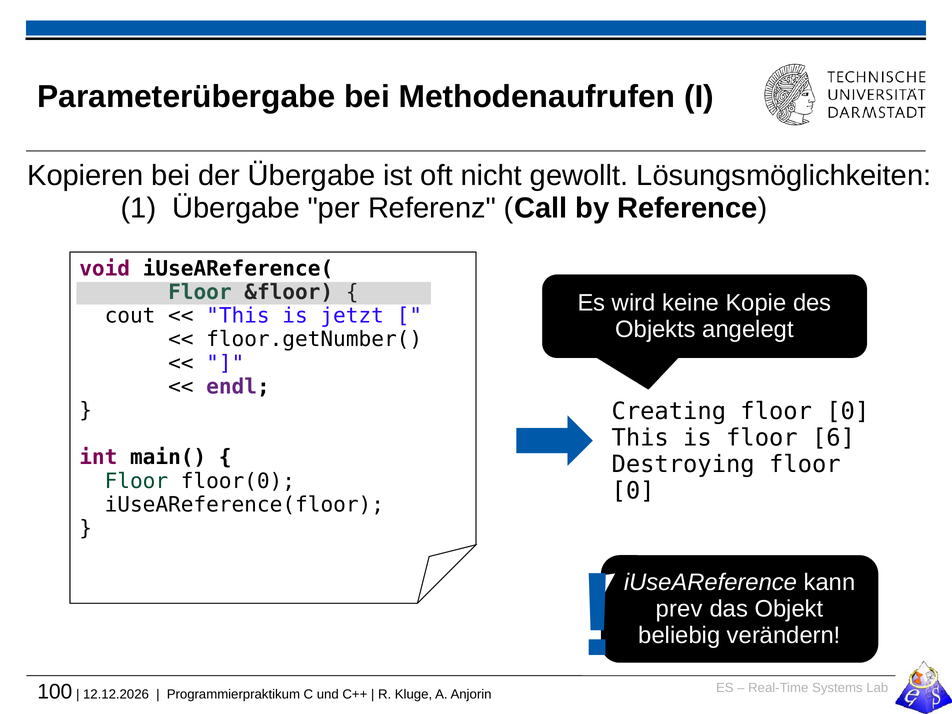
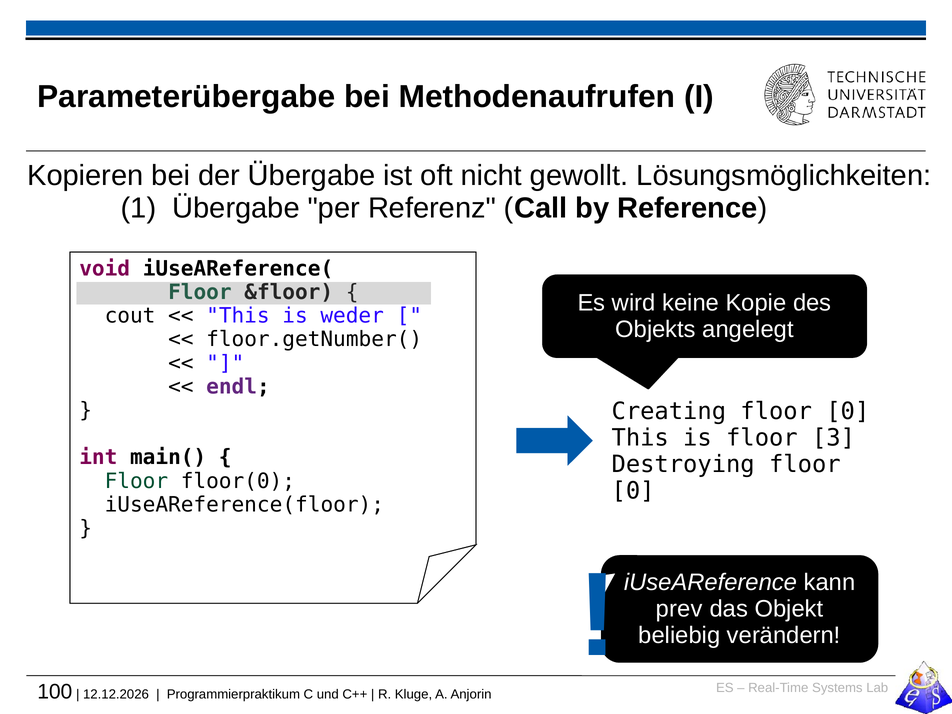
jetzt: jetzt -> weder
6: 6 -> 3
